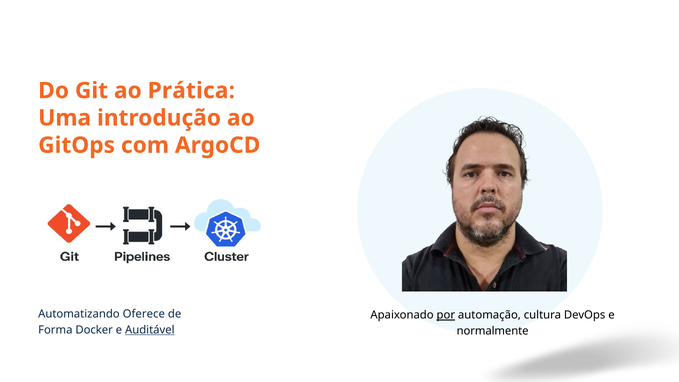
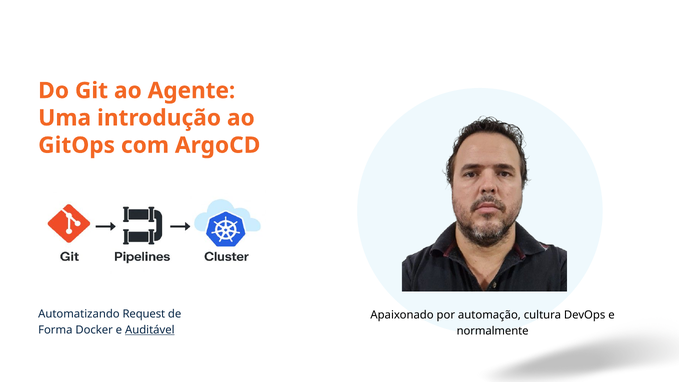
Prática: Prática -> Agente
Oferece: Oferece -> Request
por underline: present -> none
